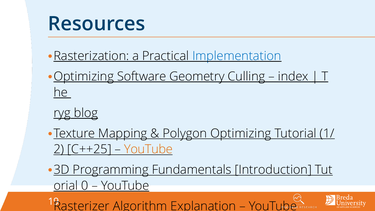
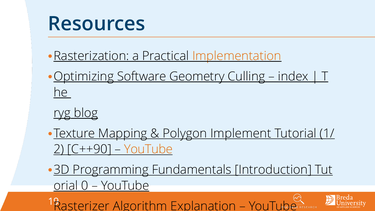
Implementation colour: blue -> orange
Polygon Optimizing: Optimizing -> Implement
C++25: C++25 -> C++90
